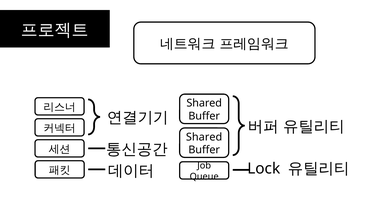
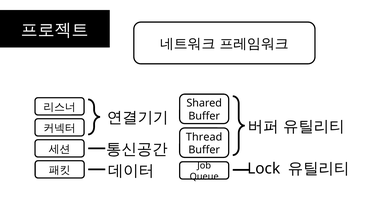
Shared at (204, 137): Shared -> Thread
